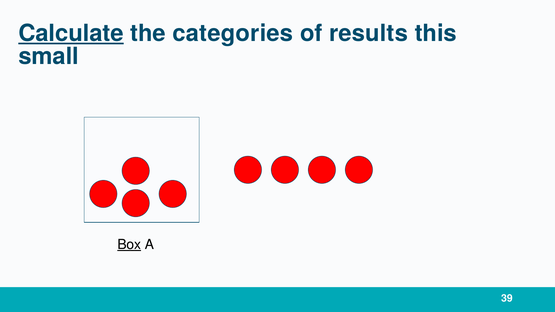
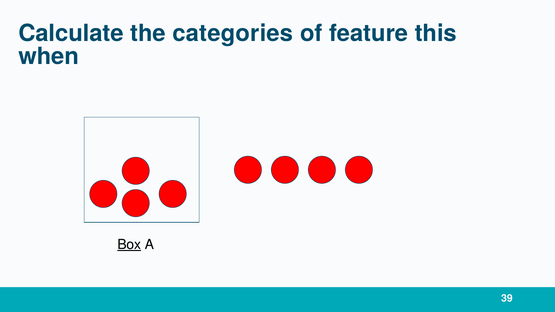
Calculate underline: present -> none
results: results -> feature
small: small -> when
